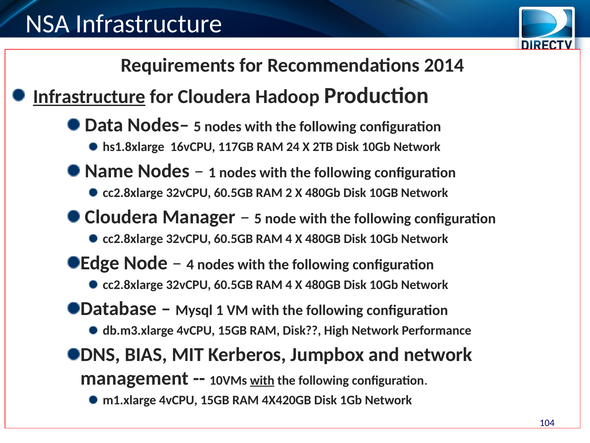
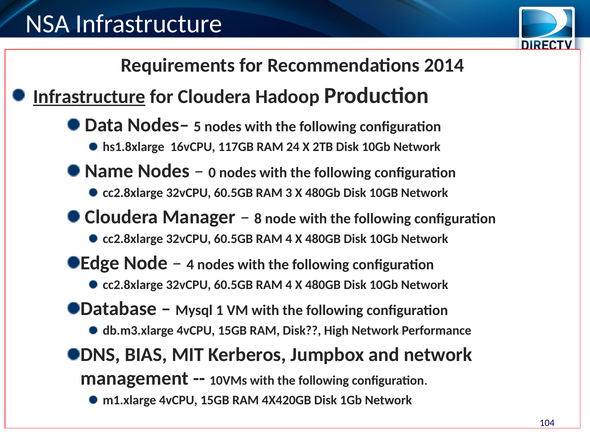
1 at (212, 172): 1 -> 0
2: 2 -> 3
5 at (258, 218): 5 -> 8
with at (262, 380) underline: present -> none
